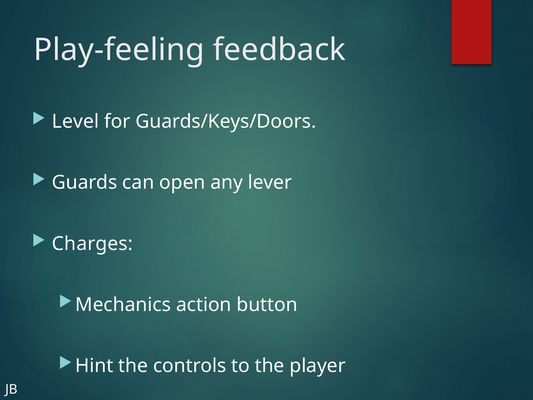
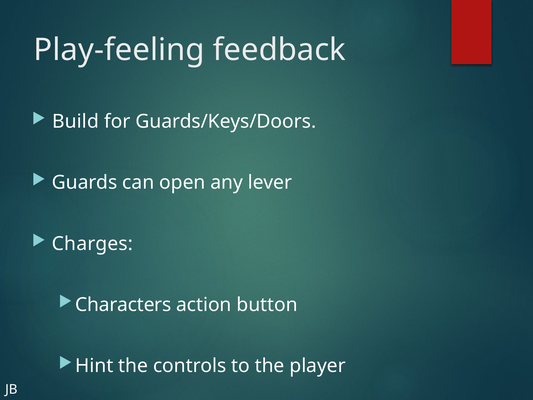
Level: Level -> Build
Mechanics: Mechanics -> Characters
